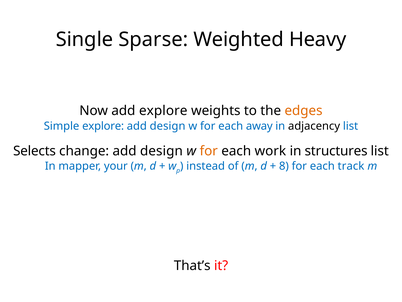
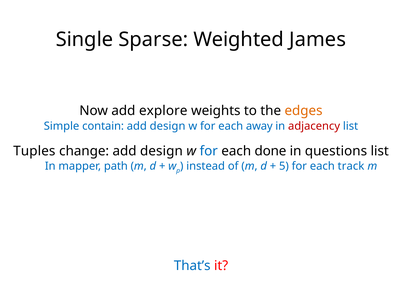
Heavy: Heavy -> James
Simple explore: explore -> contain
adjacency colour: black -> red
Selects: Selects -> Tuples
for at (209, 151) colour: orange -> blue
work: work -> done
structures: structures -> questions
your: your -> path
8: 8 -> 5
That’s colour: black -> blue
